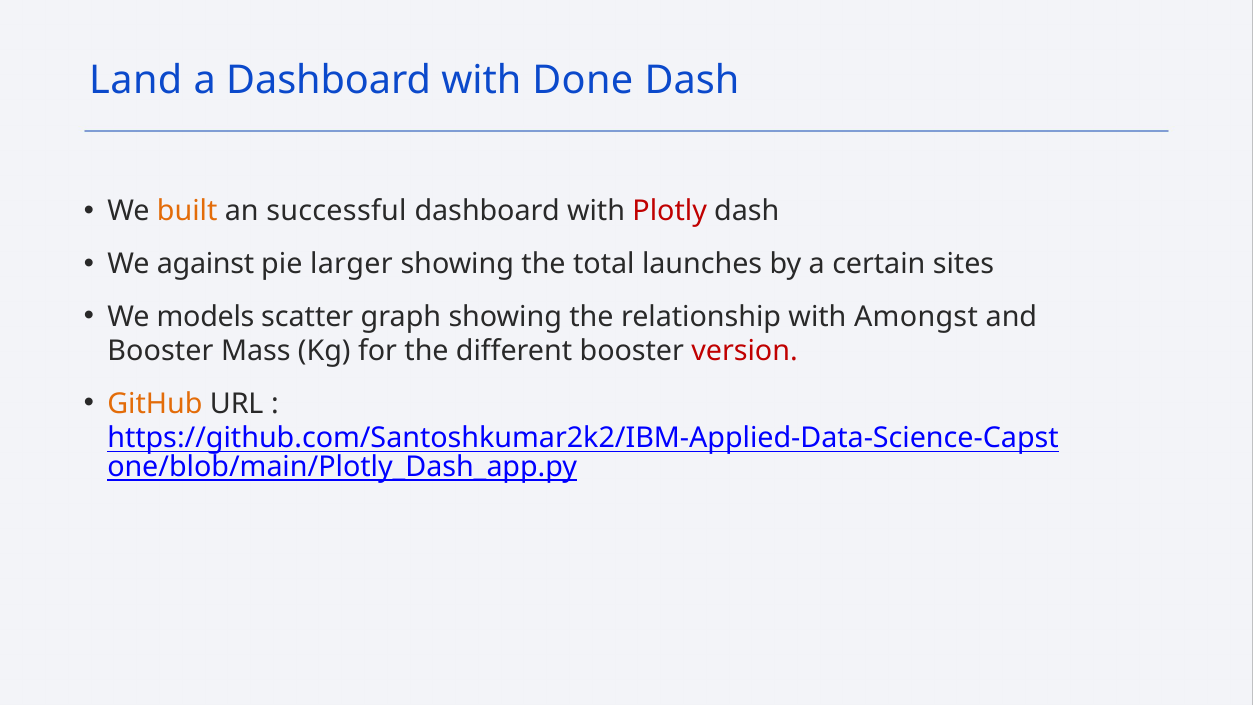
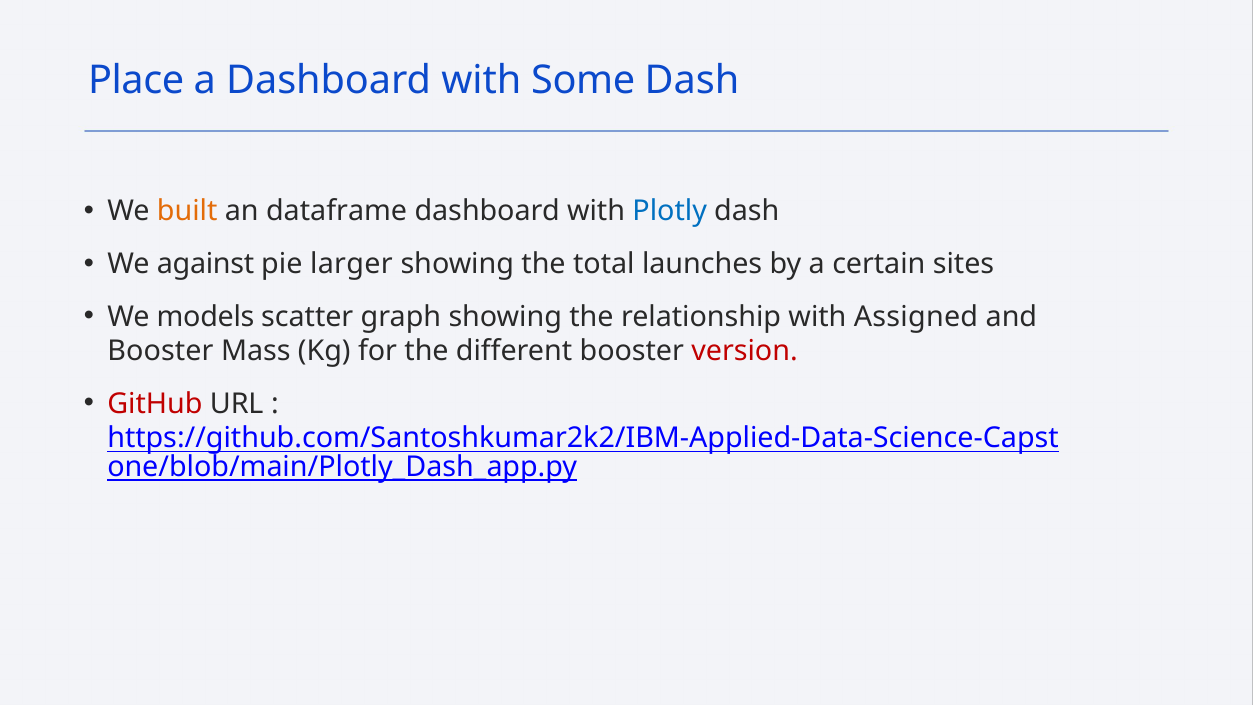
Land: Land -> Place
Done: Done -> Some
successful: successful -> dataframe
Plotly colour: red -> blue
Amongst: Amongst -> Assigned
GitHub colour: orange -> red
